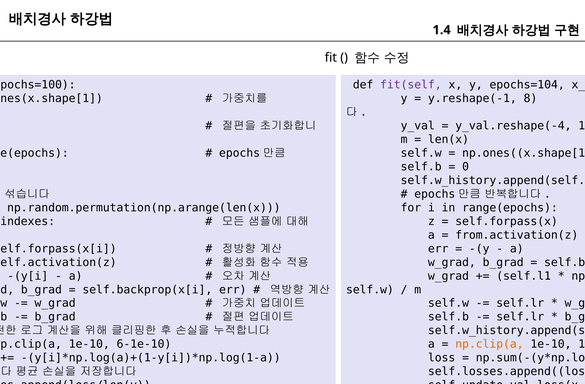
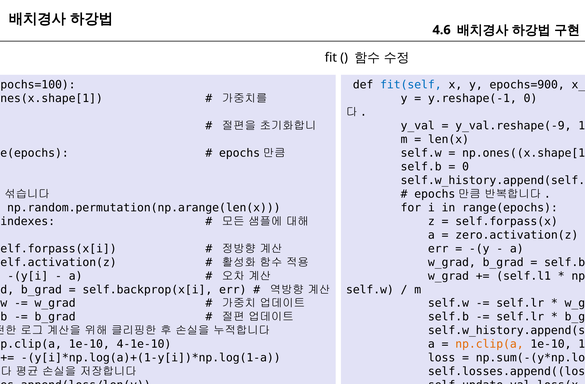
1.4: 1.4 -> 4.6
fit(self at (411, 85) colour: purple -> blue
epochs=104: epochs=104 -> epochs=900
y.reshape(-1 8: 8 -> 0
y_val.reshape(-4: y_val.reshape(-4 -> y_val.reshape(-9
from.activation(z: from.activation(z -> zero.activation(z
6-1e-10: 6-1e-10 -> 4-1e-10
